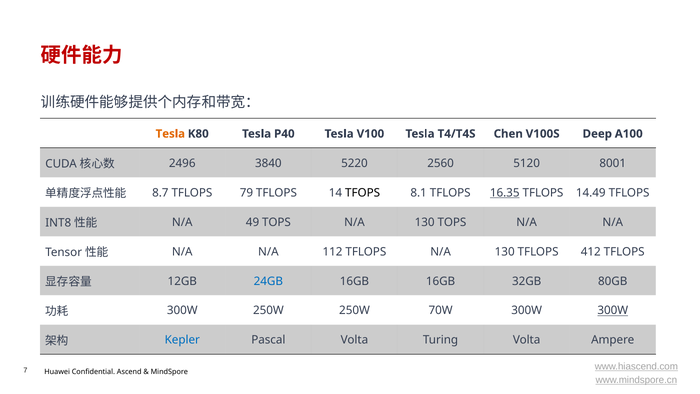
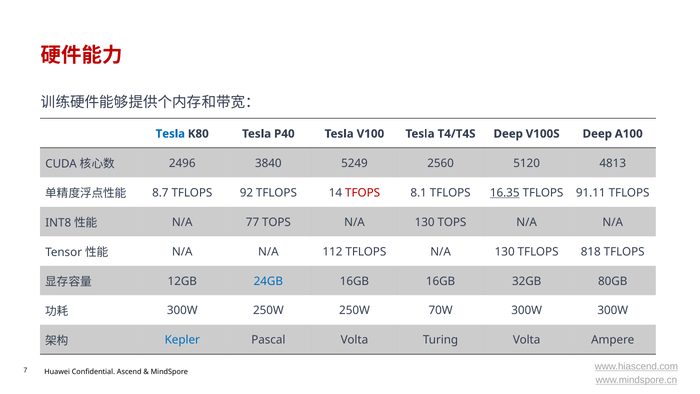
Tesla at (170, 134) colour: orange -> blue
T4/T4S Chen: Chen -> Deep
5220: 5220 -> 5249
8001: 8001 -> 4813
79: 79 -> 92
TFOPS colour: black -> red
14.49: 14.49 -> 91.11
49: 49 -> 77
412: 412 -> 818
300W at (613, 310) underline: present -> none
